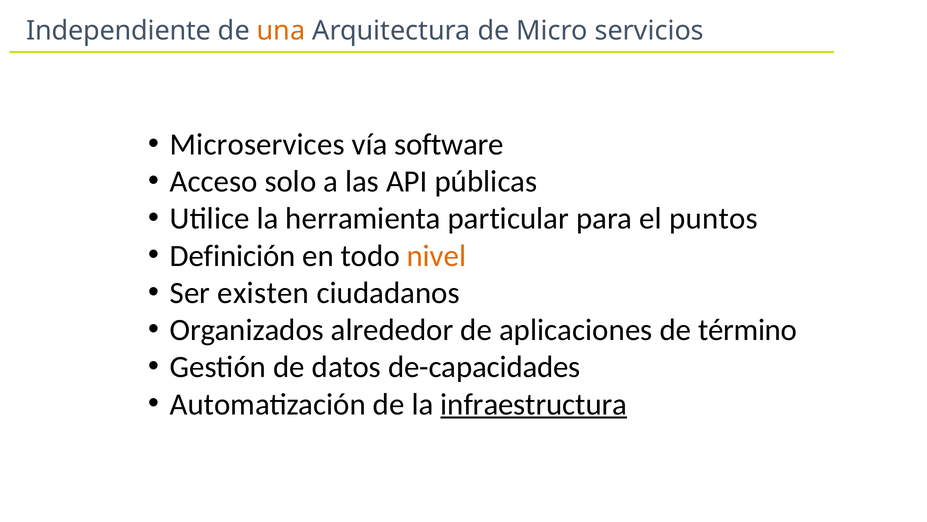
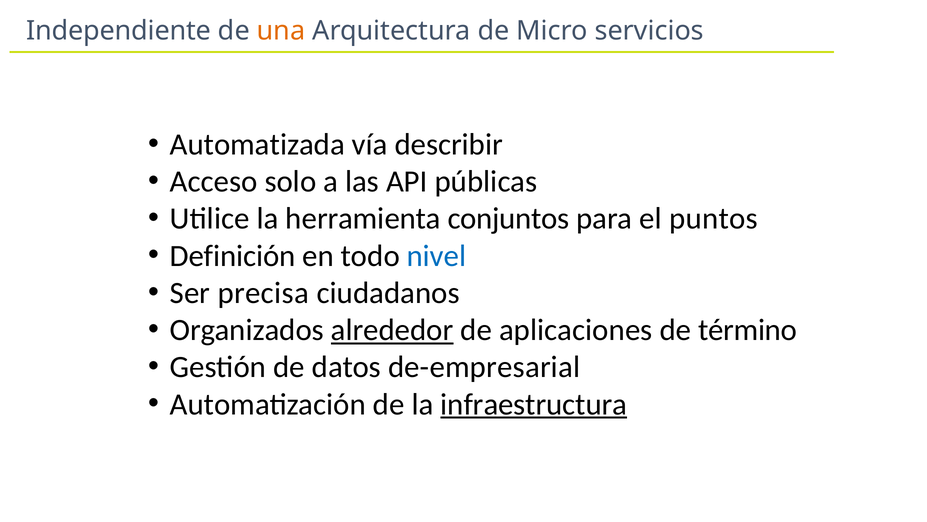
Microservices: Microservices -> Automatizada
software: software -> describir
particular: particular -> conjuntos
nivel colour: orange -> blue
existen: existen -> precisa
alrededor underline: none -> present
de-capacidades: de-capacidades -> de-empresarial
